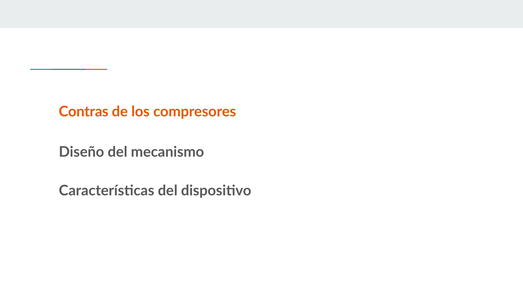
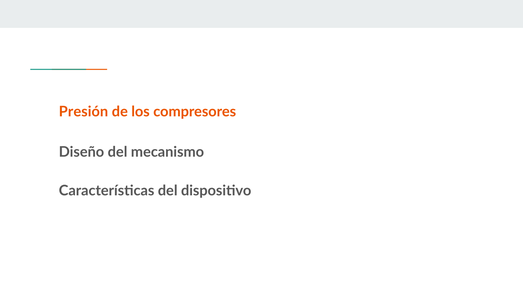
Contras: Contras -> Presión
